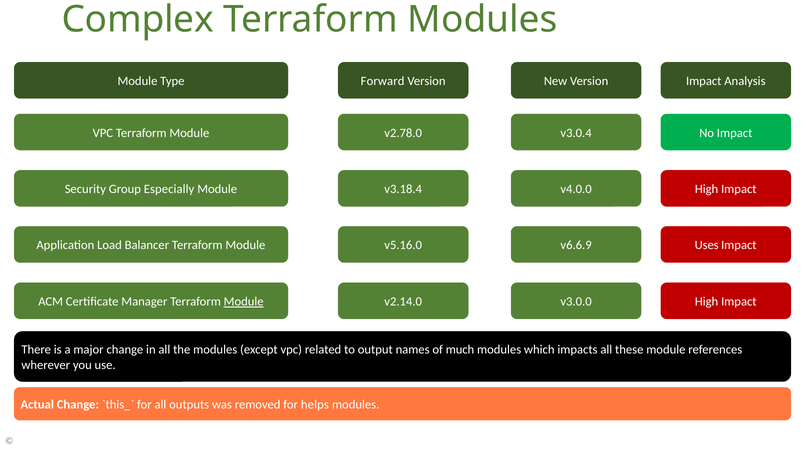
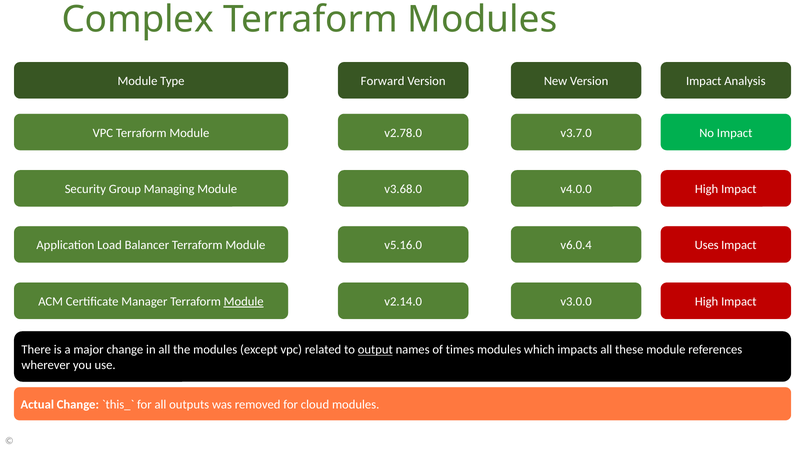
v3.0.4: v3.0.4 -> v3.7.0
Especially: Especially -> Managing
v3.18.4: v3.18.4 -> v3.68.0
v6.6.9: v6.6.9 -> v6.0.4
output underline: none -> present
much: much -> times
helps: helps -> cloud
